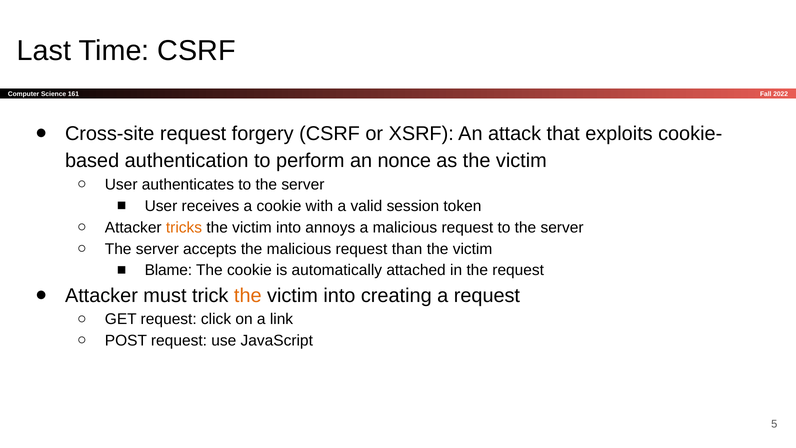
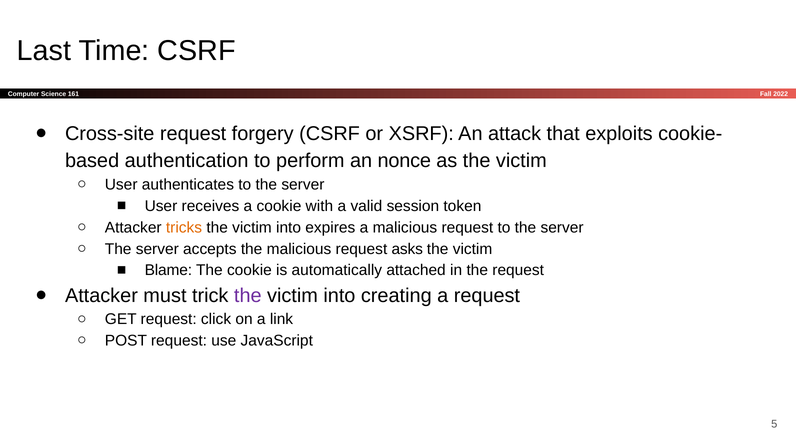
annoys: annoys -> expires
than: than -> asks
the at (248, 295) colour: orange -> purple
